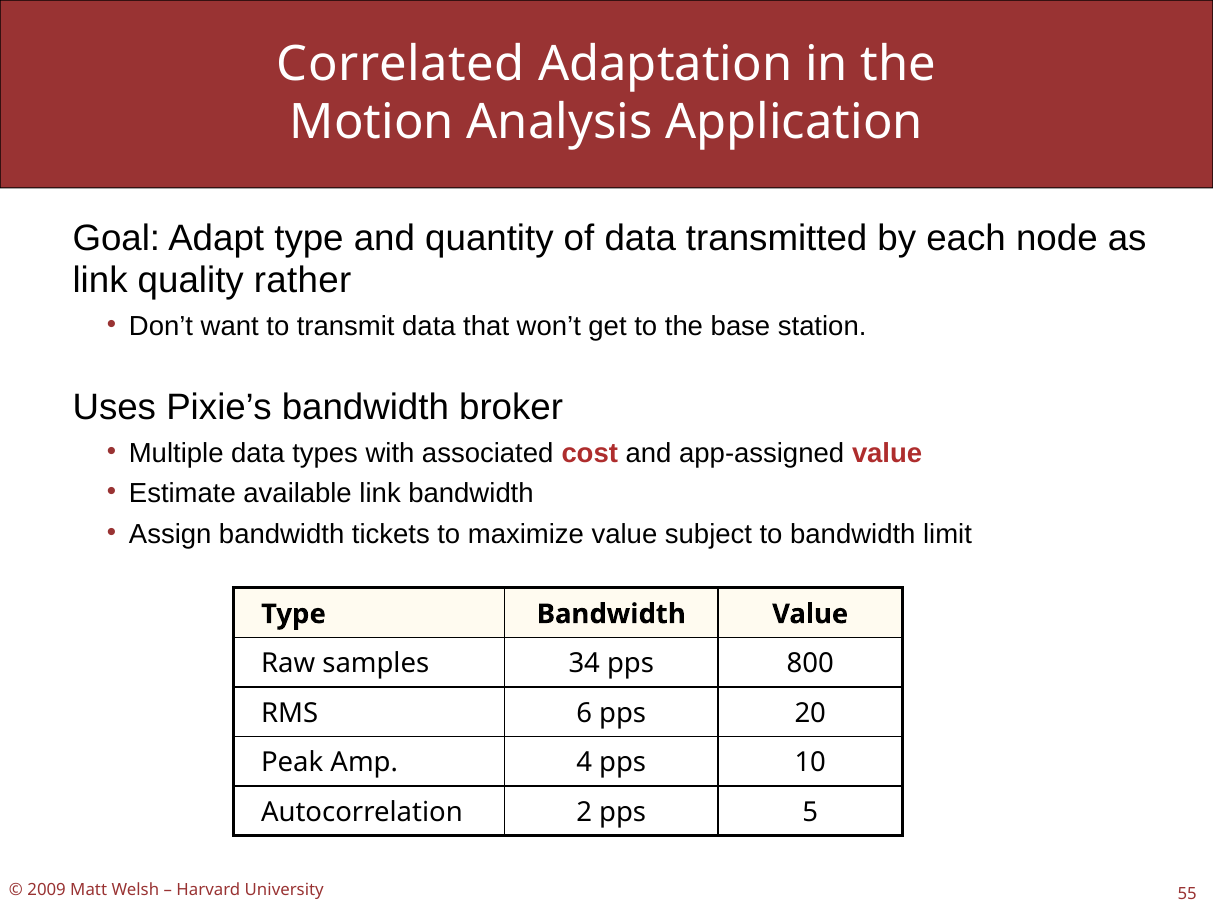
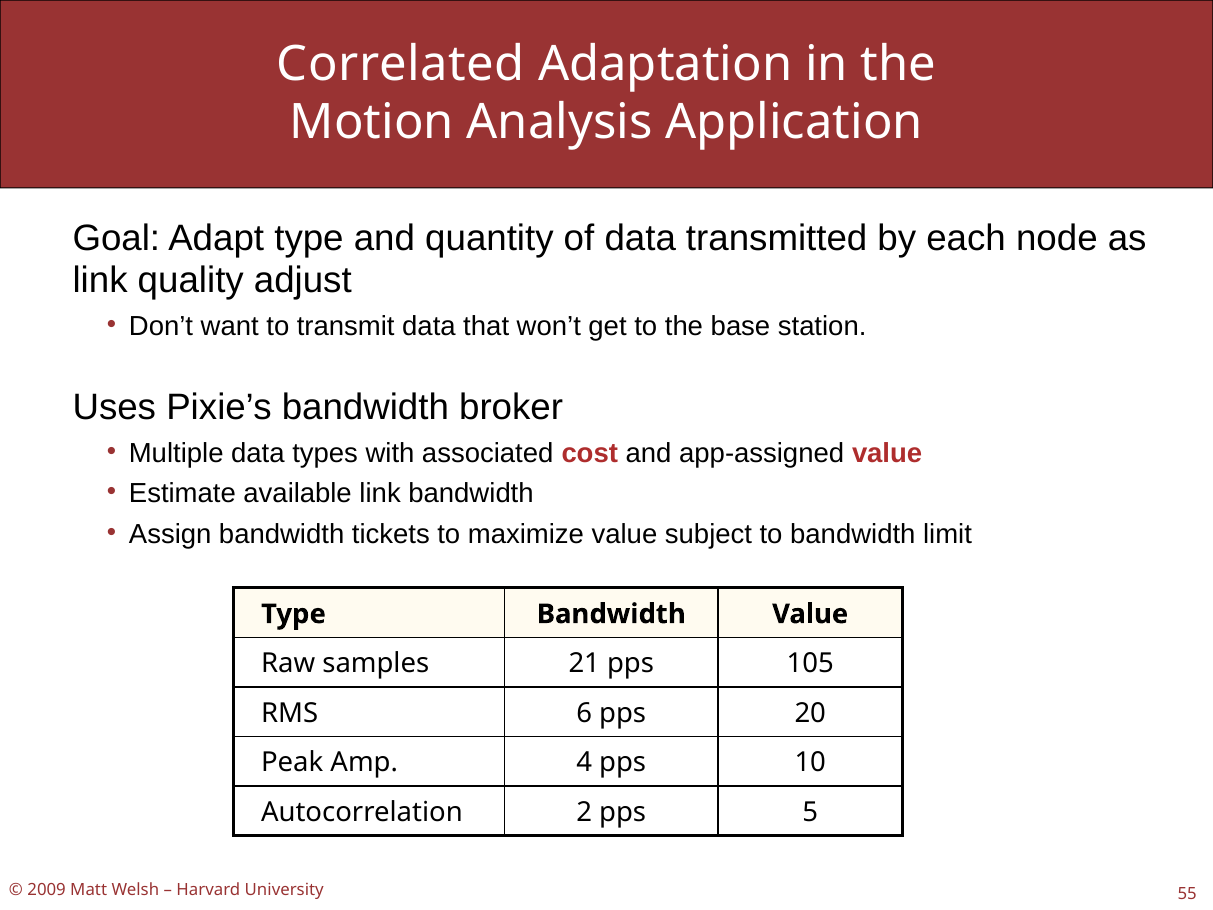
rather: rather -> adjust
34: 34 -> 21
800: 800 -> 105
